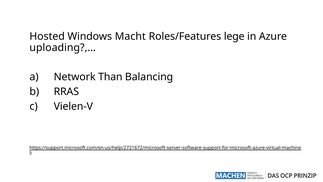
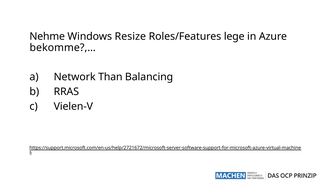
Hosted: Hosted -> Nehme
Macht: Macht -> Resize
uploading?,…: uploading?,… -> bekomme?,…
